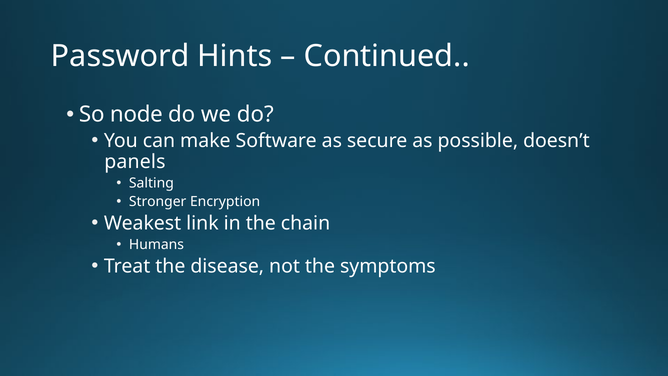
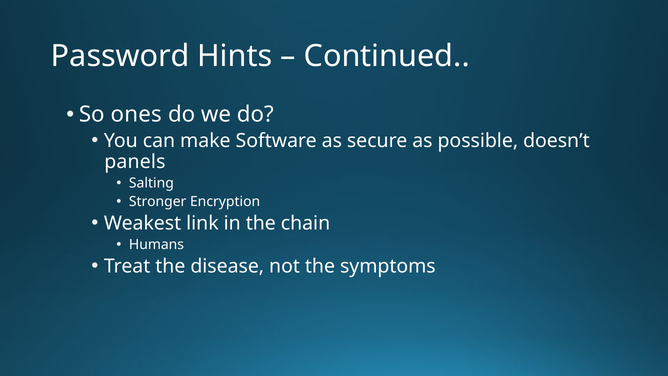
node: node -> ones
